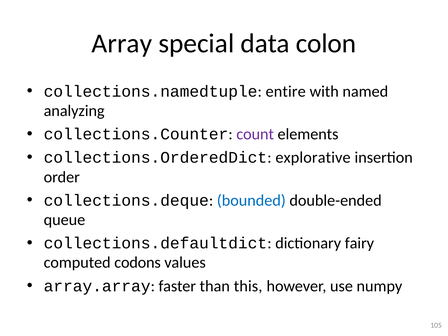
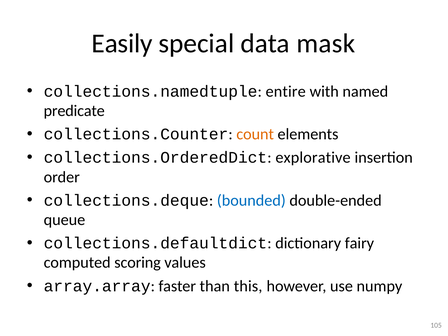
Array: Array -> Easily
colon: colon -> mask
analyzing: analyzing -> predicate
count colour: purple -> orange
codons: codons -> scoring
